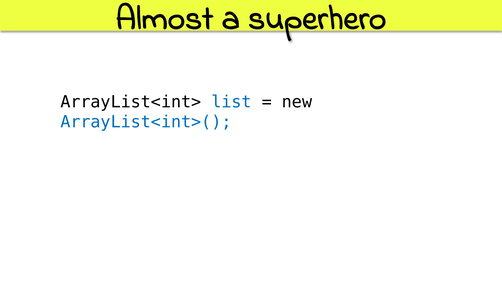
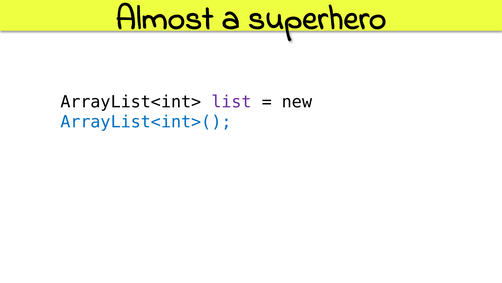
list colour: blue -> purple
